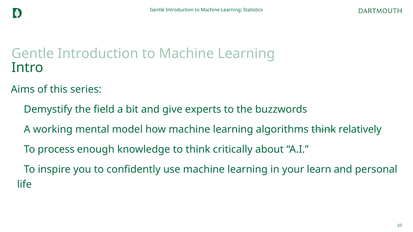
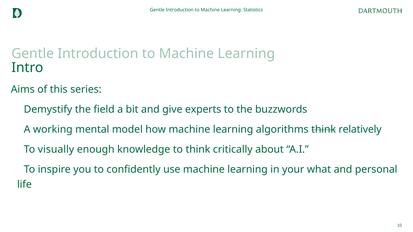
process: process -> visually
learn: learn -> what
